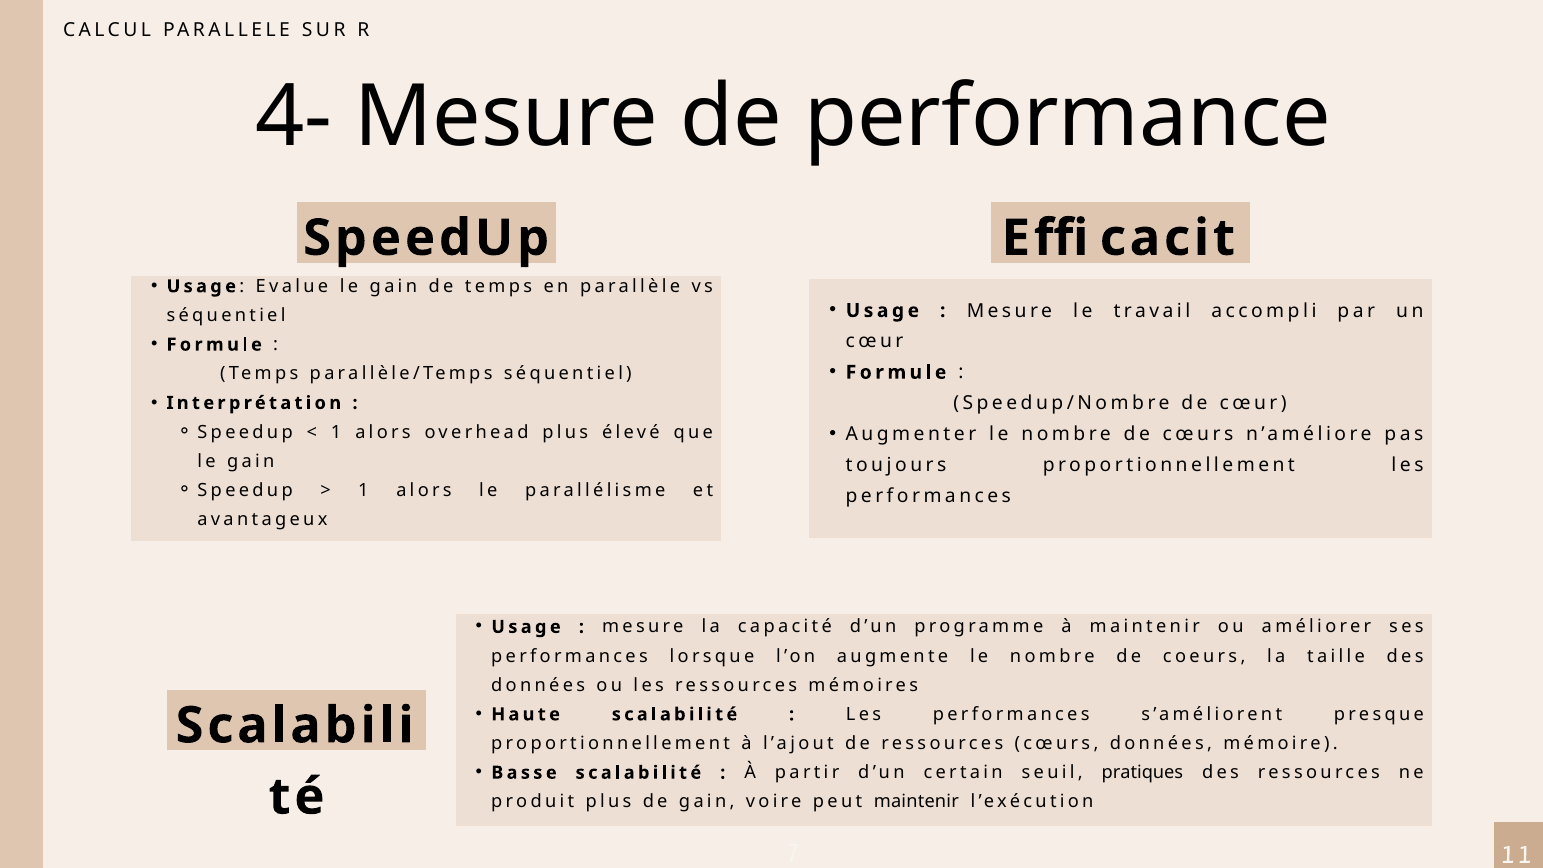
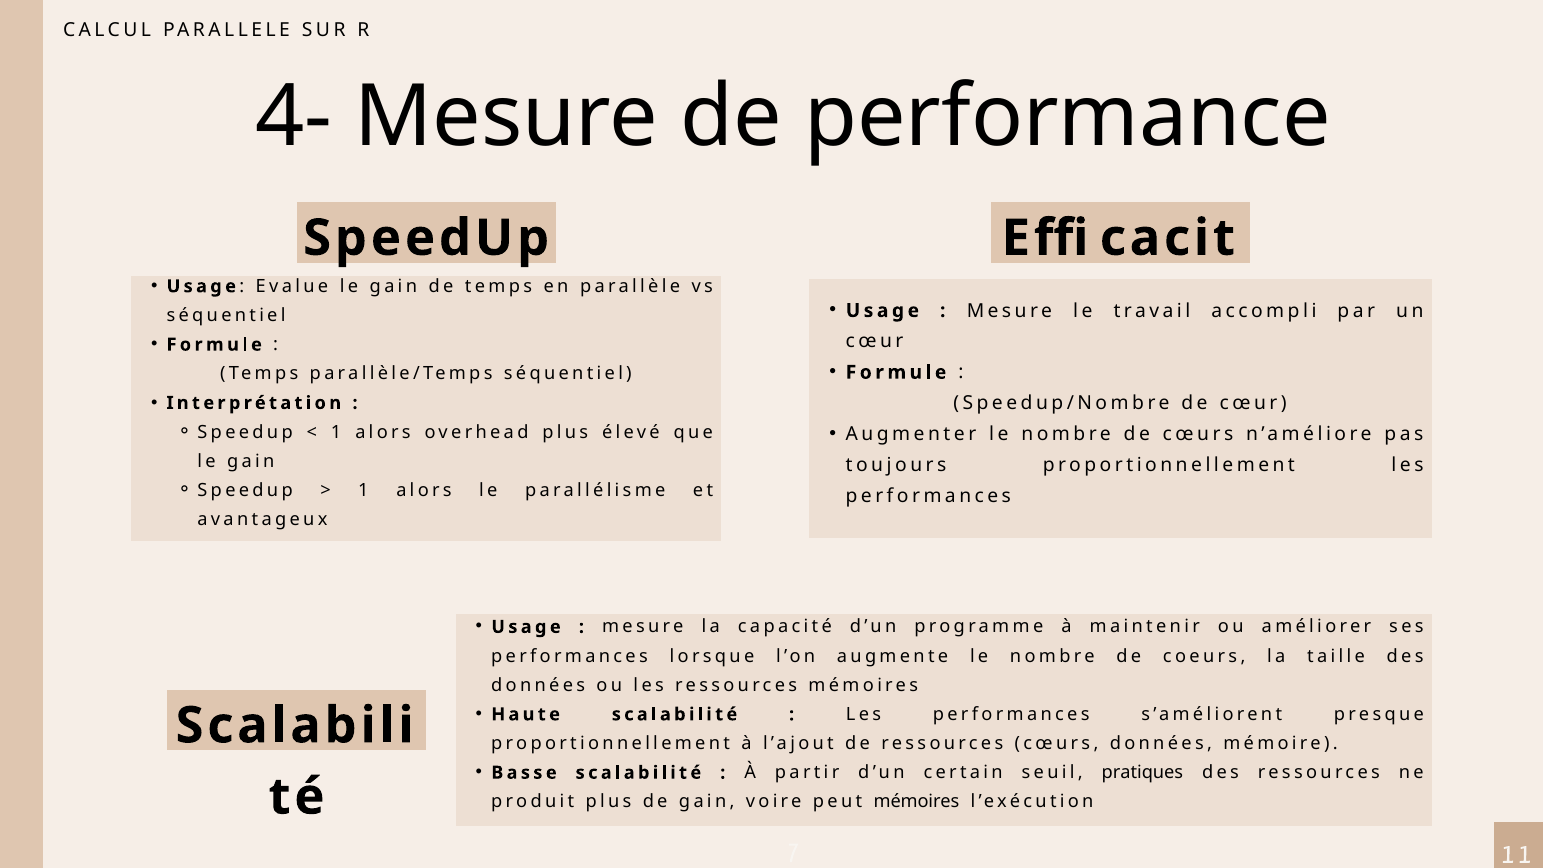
peut maintenir: maintenir -> mémoires
